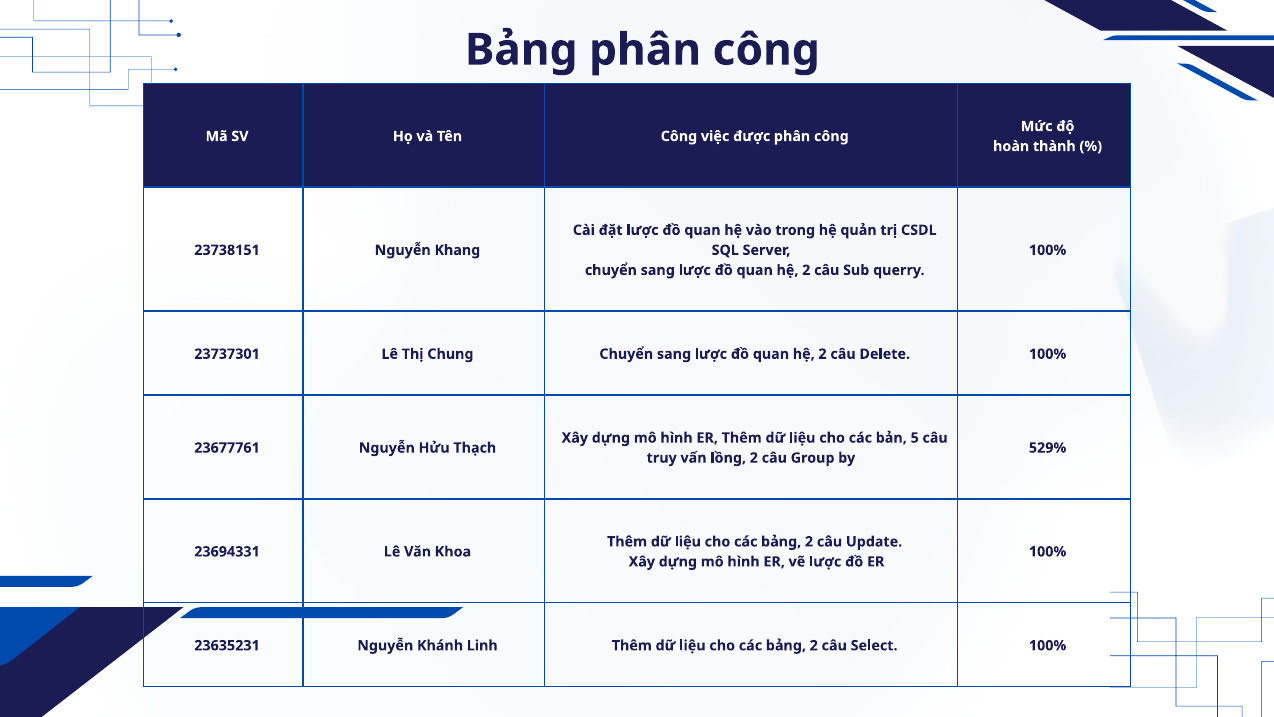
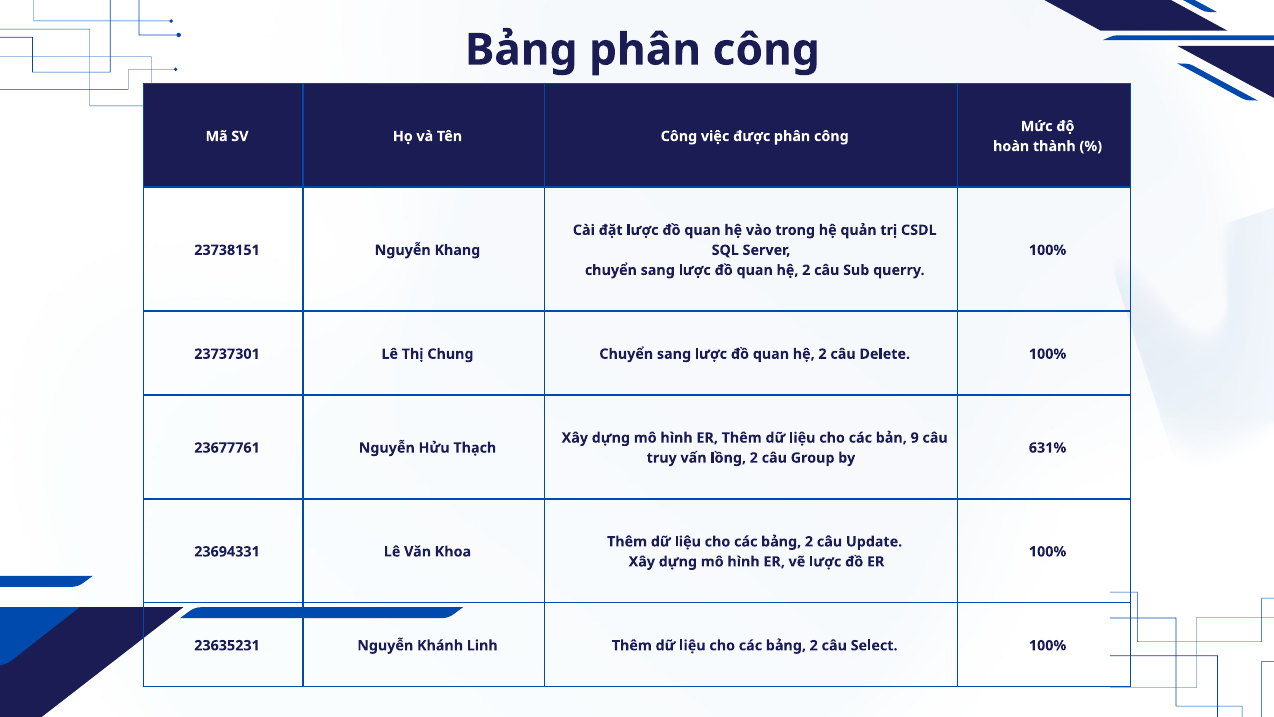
5: 5 -> 9
529%: 529% -> 631%
